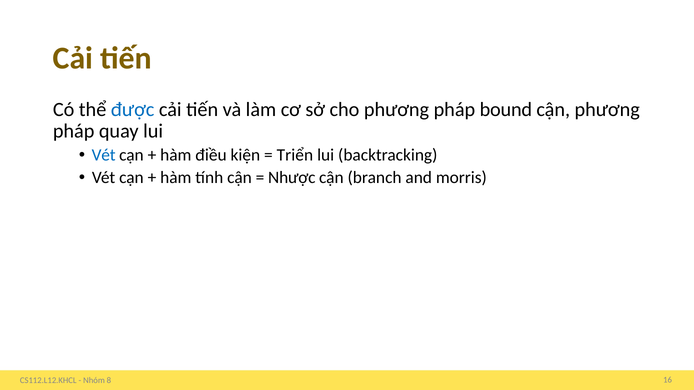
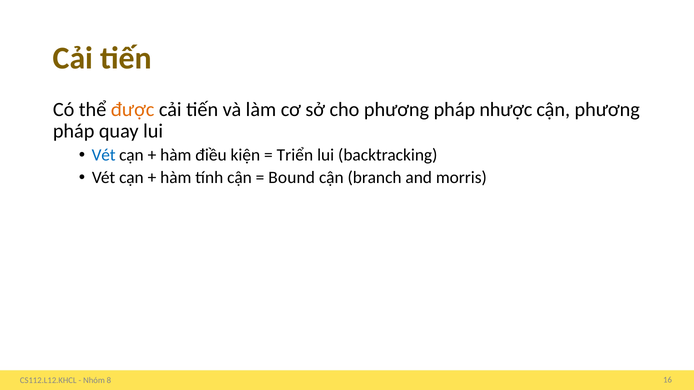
được colour: blue -> orange
bound: bound -> nhược
Nhược: Nhược -> Bound
